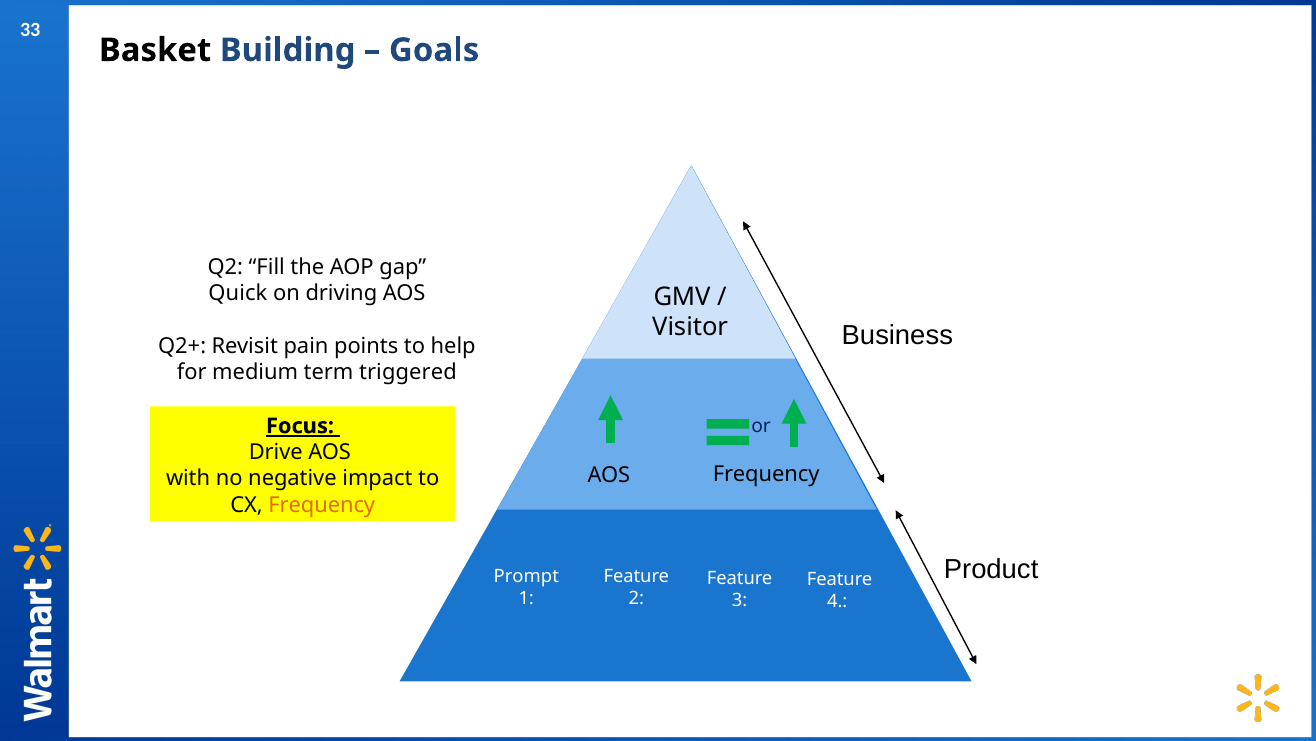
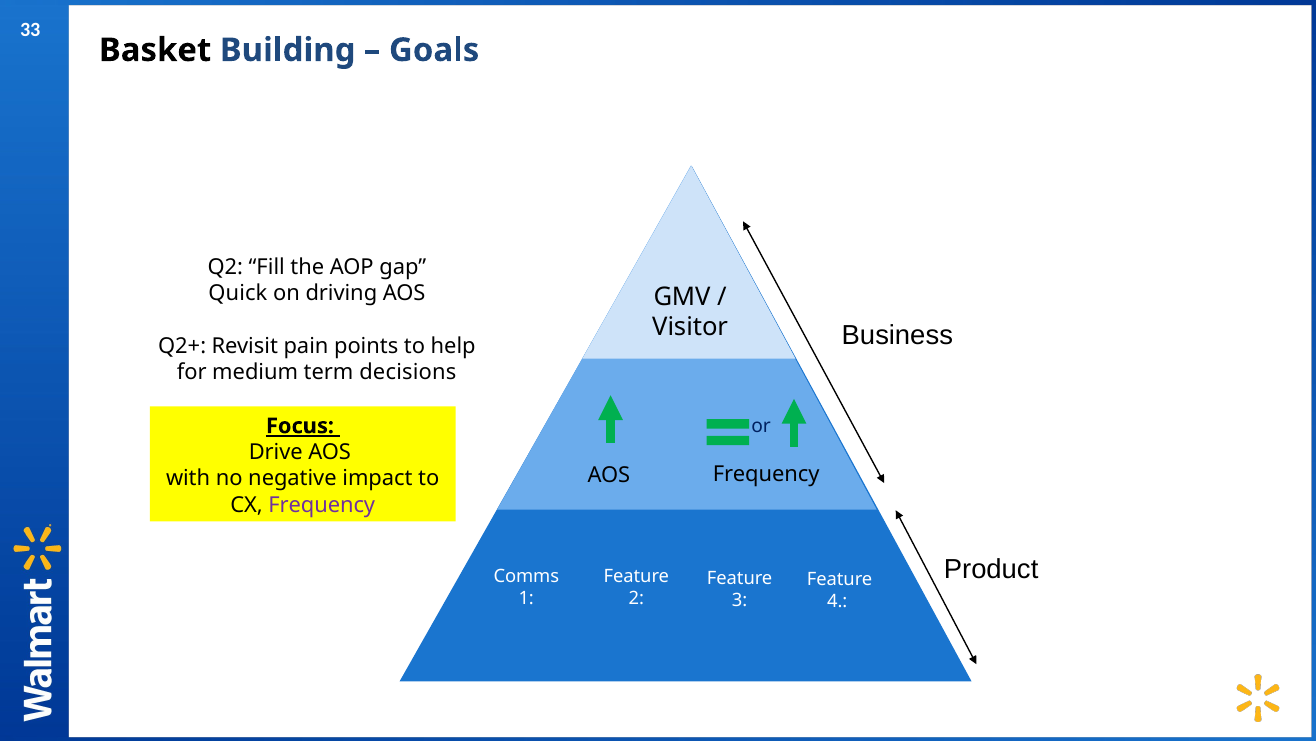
triggered: triggered -> decisions
Frequency at (322, 504) colour: orange -> purple
Prompt: Prompt -> Comms
